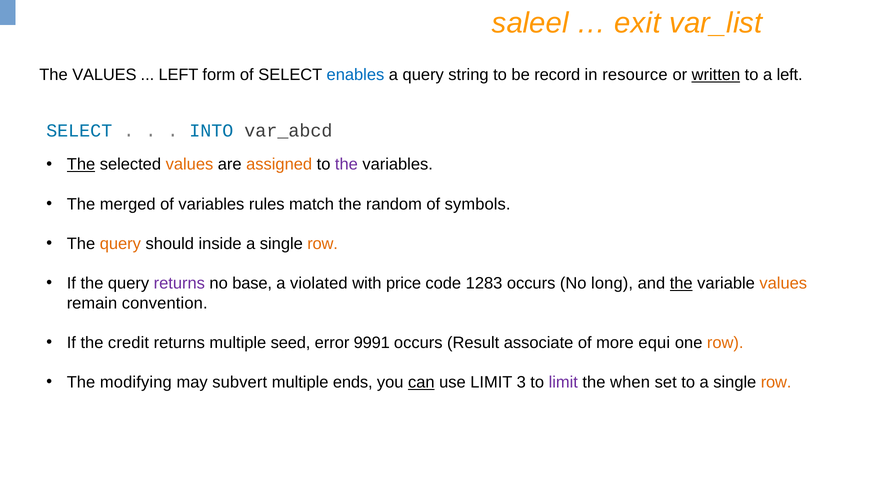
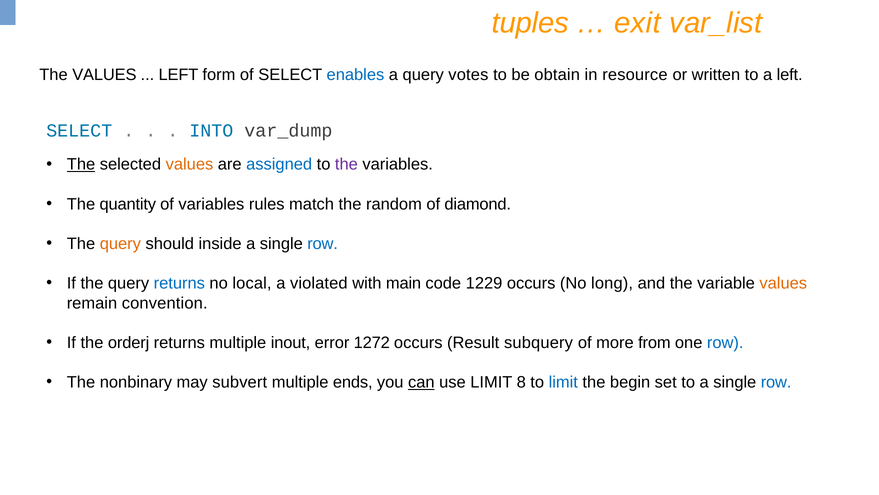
saleel: saleel -> tuples
string: string -> votes
record: record -> obtain
written underline: present -> none
var_abcd: var_abcd -> var_dump
assigned colour: orange -> blue
merged: merged -> quantity
symbols: symbols -> diamond
row at (323, 243) colour: orange -> blue
returns at (179, 283) colour: purple -> blue
base: base -> local
price: price -> main
1283: 1283 -> 1229
the at (681, 283) underline: present -> none
credit: credit -> orderj
seed: seed -> inout
9991: 9991 -> 1272
associate: associate -> subquery
equi: equi -> from
row at (725, 342) colour: orange -> blue
modifying: modifying -> nonbinary
3: 3 -> 8
limit at (563, 382) colour: purple -> blue
when: when -> begin
row at (776, 382) colour: orange -> blue
